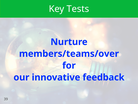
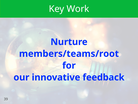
Tests: Tests -> Work
members/teams/over: members/teams/over -> members/teams/root
